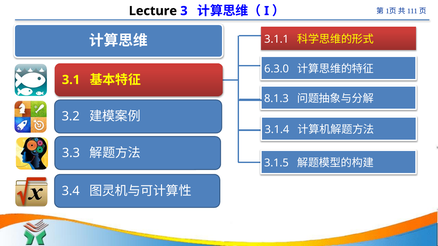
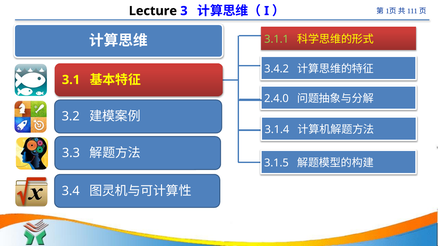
3.1.1 colour: white -> light green
6.3.0: 6.3.0 -> 3.4.2
8.1.3: 8.1.3 -> 2.4.0
